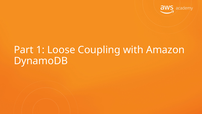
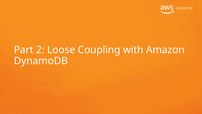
1: 1 -> 2
